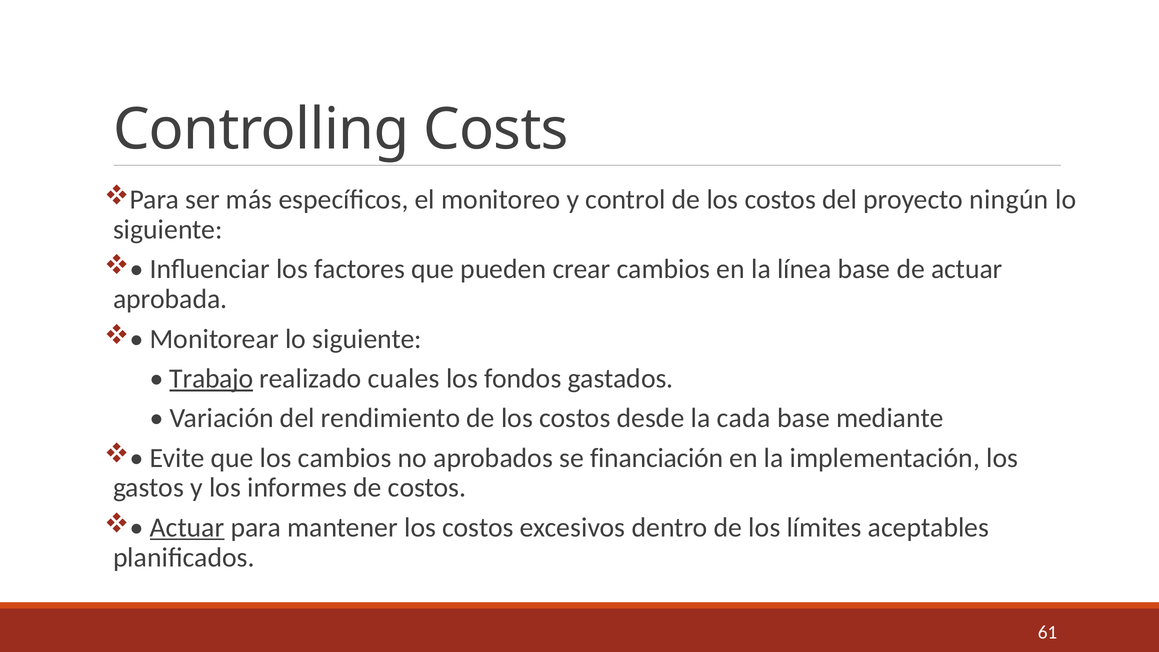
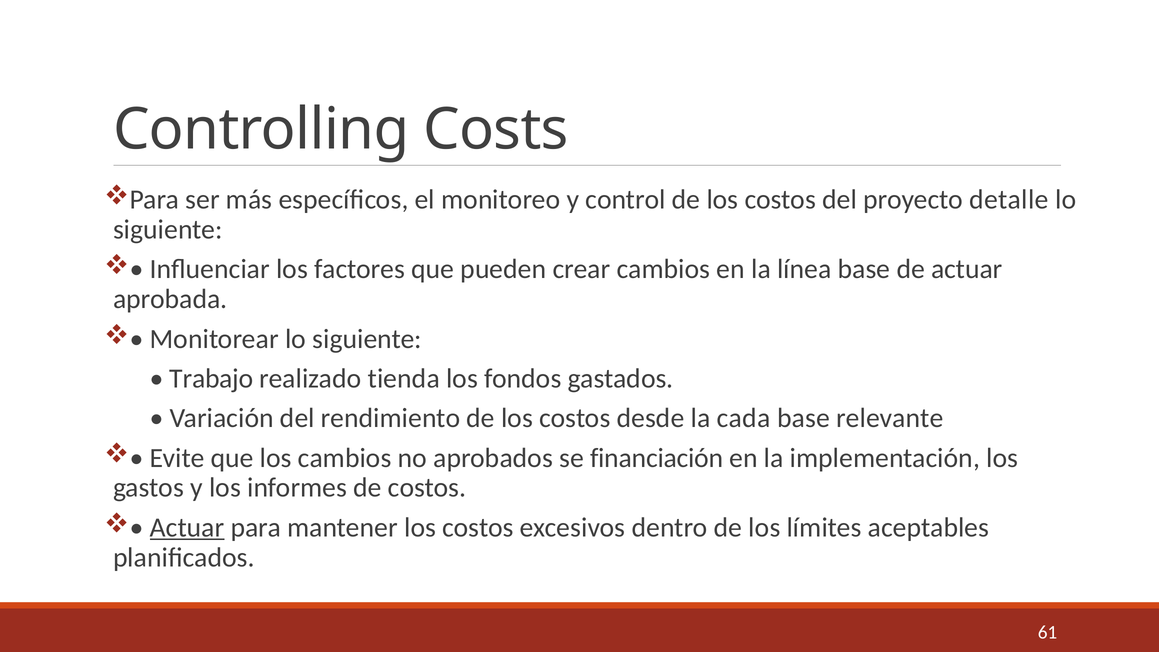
ningún: ningún -> detalle
Trabajo underline: present -> none
cuales: cuales -> tienda
mediante: mediante -> relevante
